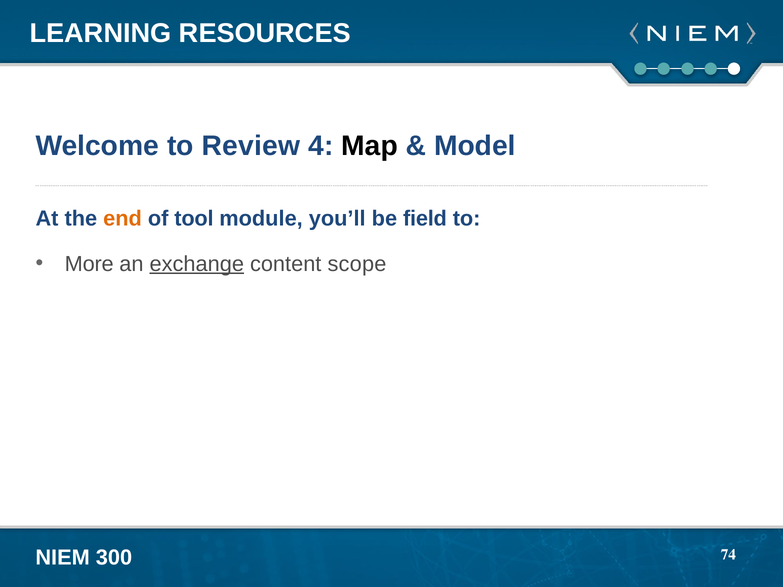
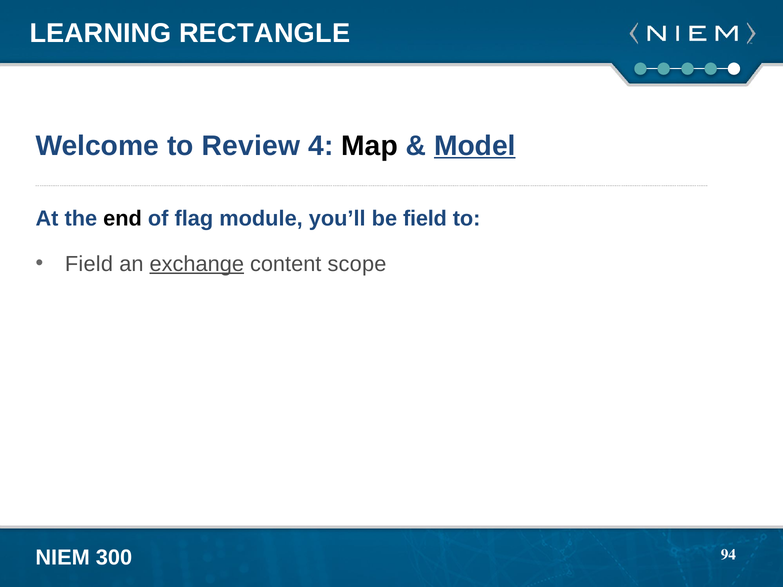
RESOURCES: RESOURCES -> RECTANGLE
Model underline: none -> present
end colour: orange -> black
tool: tool -> flag
More at (89, 264): More -> Field
74: 74 -> 94
